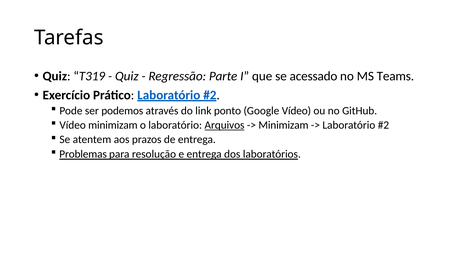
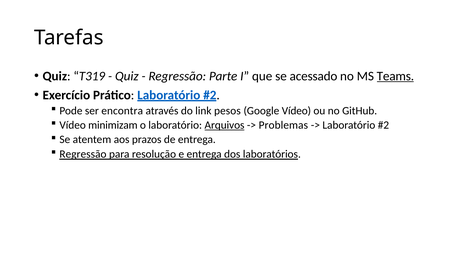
Teams underline: none -> present
podemos: podemos -> encontra
ponto: ponto -> pesos
Minimizam at (283, 125): Minimizam -> Problemas
Problemas at (83, 154): Problemas -> Regressão
